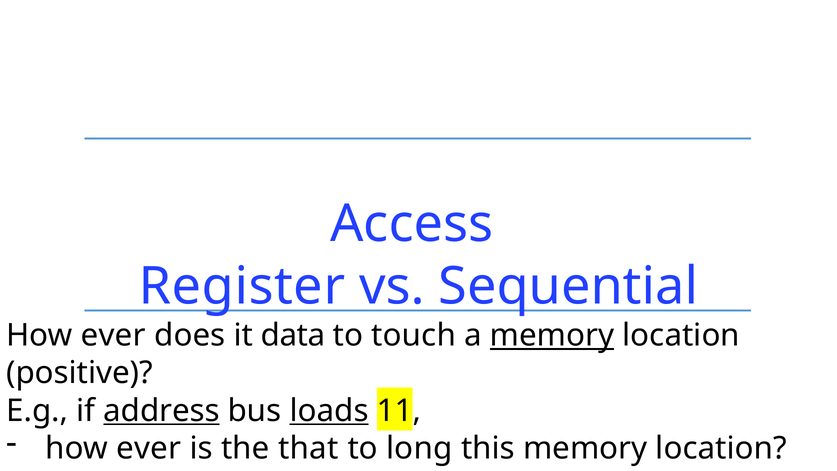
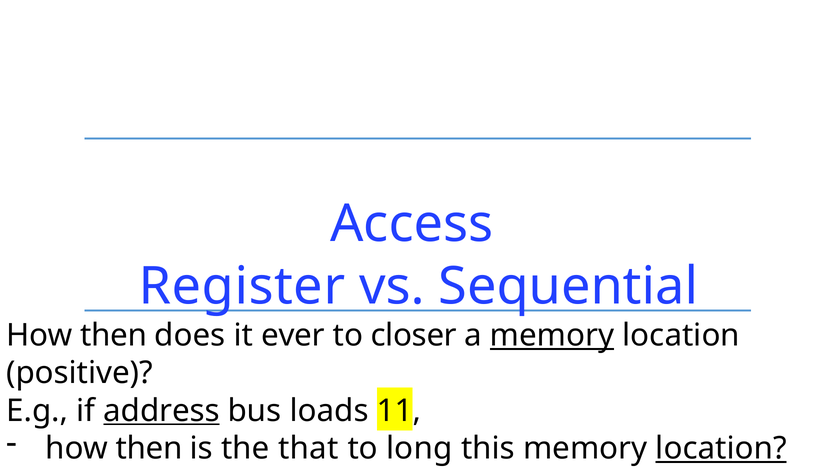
ever at (113, 335): ever -> then
data: data -> ever
touch: touch -> closer
loads underline: present -> none
ever at (149, 448): ever -> then
location at (721, 448) underline: none -> present
